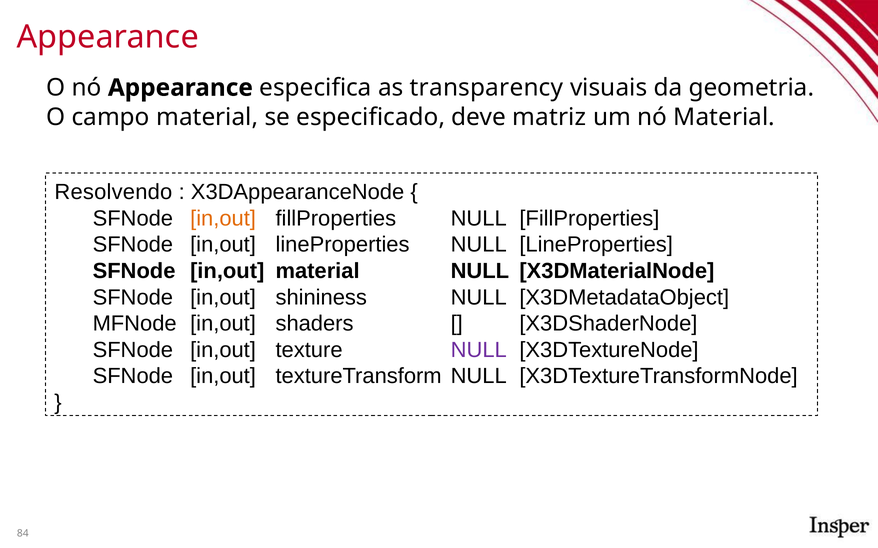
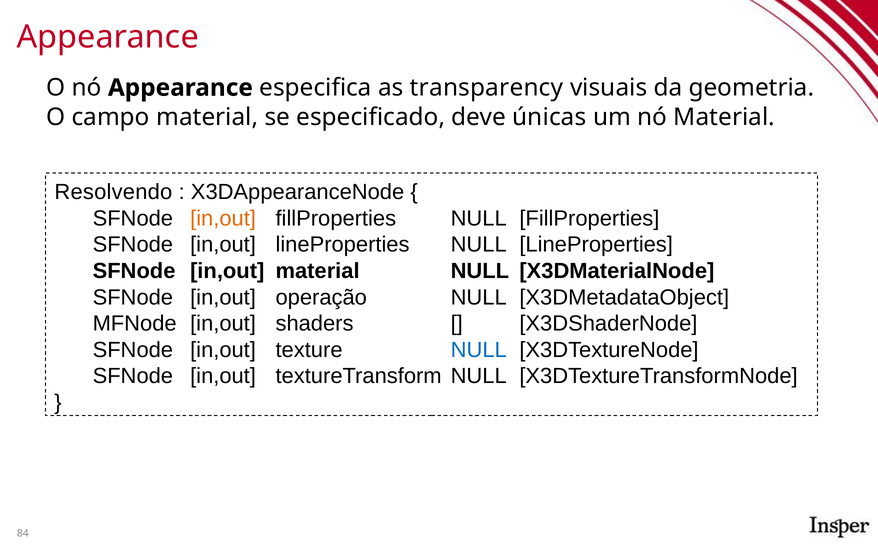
matriz: matriz -> únicas
shininess: shininess -> operação
NULL at (479, 350) colour: purple -> blue
